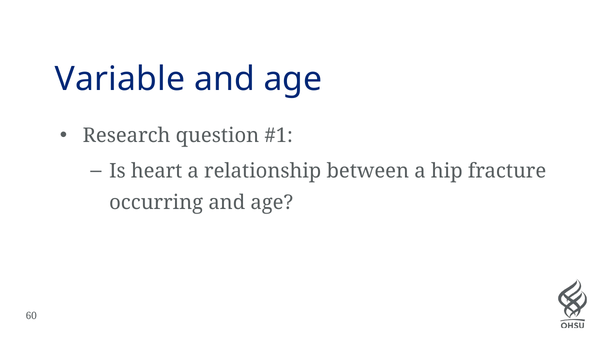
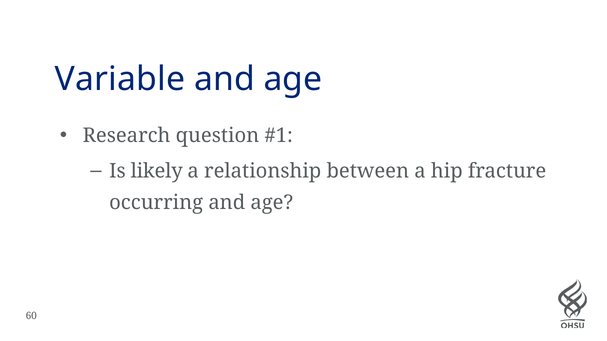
heart: heart -> likely
